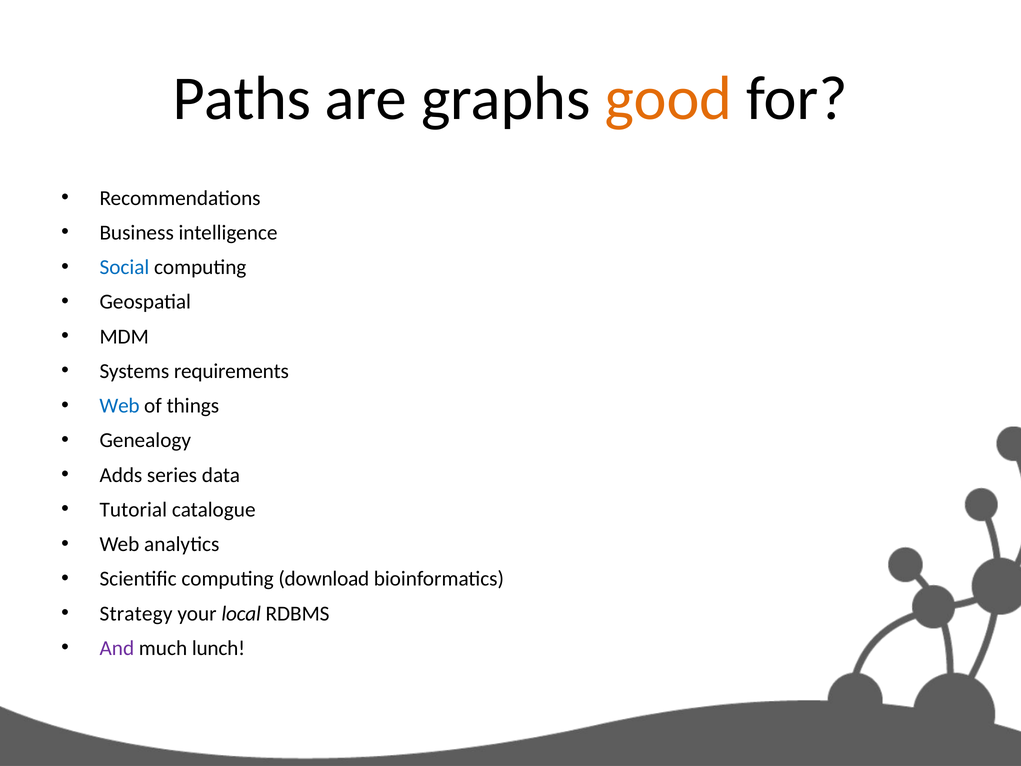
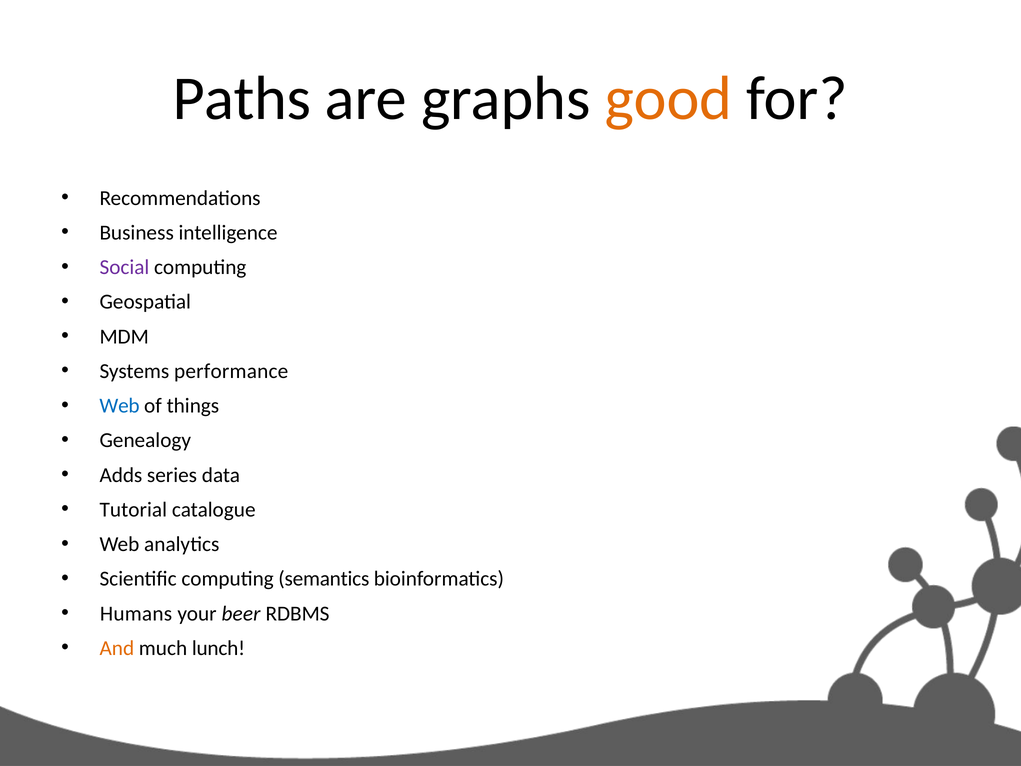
Social colour: blue -> purple
requirements: requirements -> performance
download: download -> semantics
Strategy: Strategy -> Humans
local: local -> beer
And colour: purple -> orange
